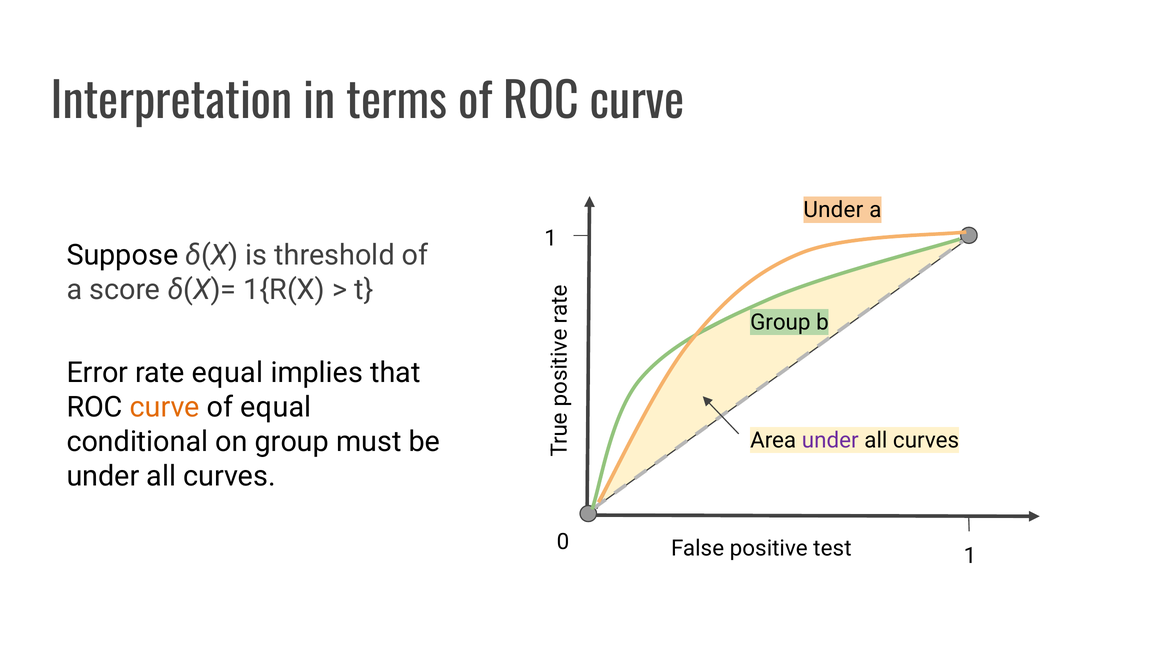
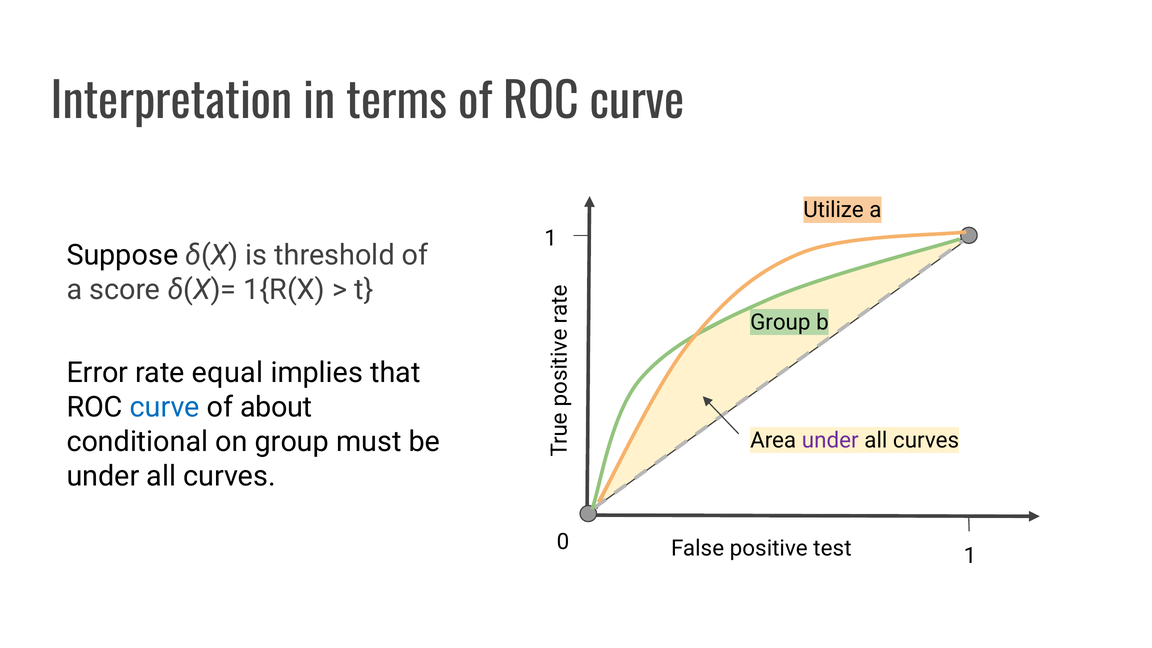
Under at (833, 210): Under -> Utilize
curve at (165, 407) colour: orange -> blue
of equal: equal -> about
